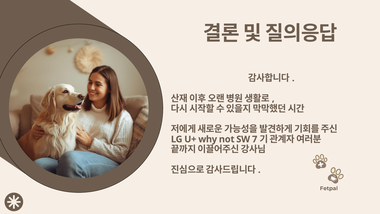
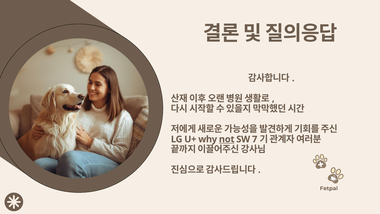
not underline: none -> present
